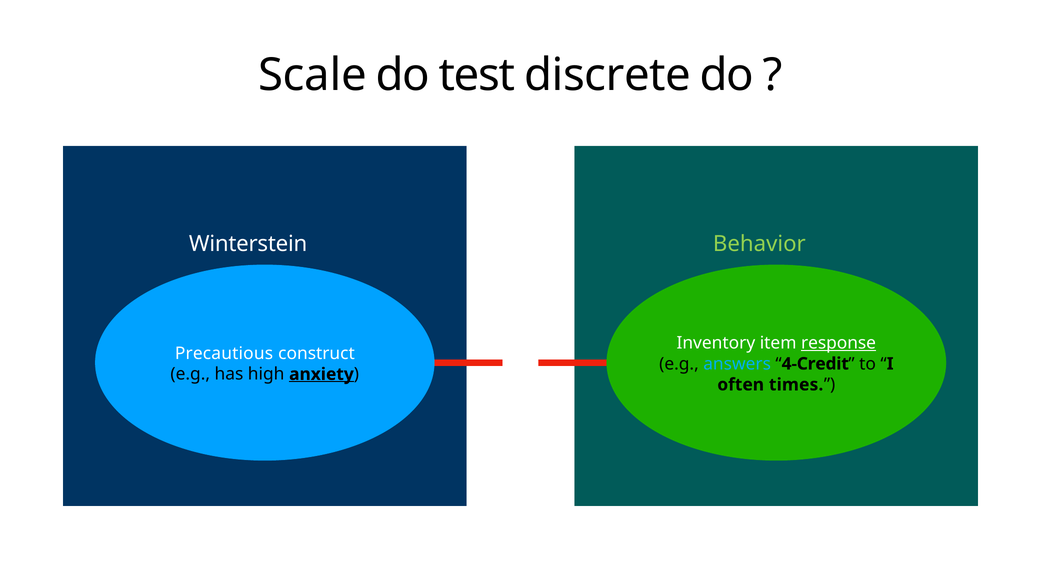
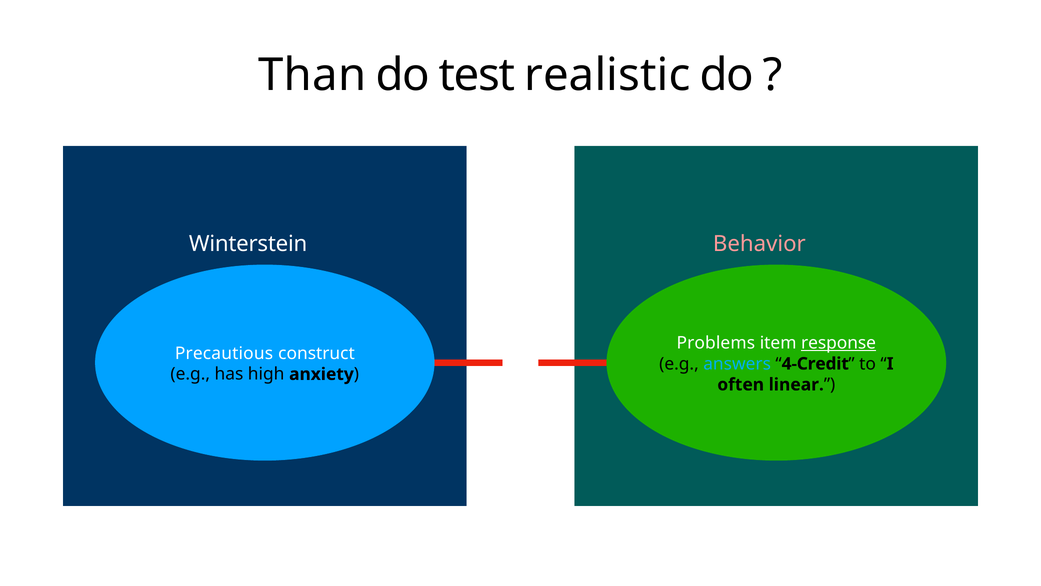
Scale: Scale -> Than
discrete: discrete -> realistic
Behavior colour: light green -> pink
Inventory: Inventory -> Problems
anxiety underline: present -> none
times: times -> linear
